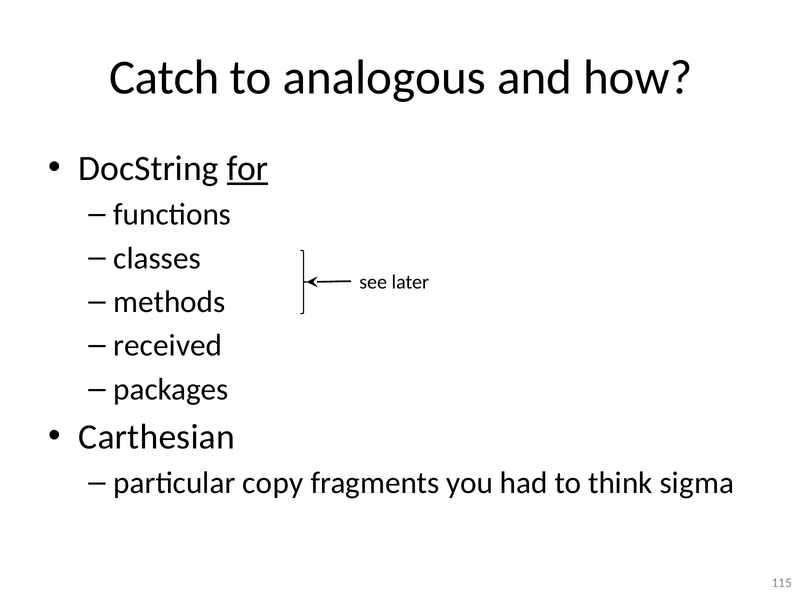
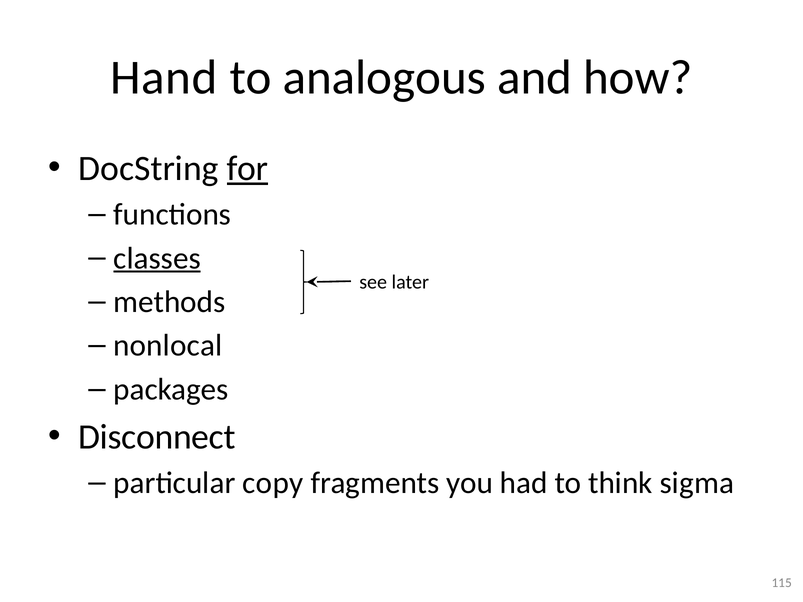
Catch: Catch -> Hand
classes underline: none -> present
received: received -> nonlocal
Carthesian: Carthesian -> Disconnect
